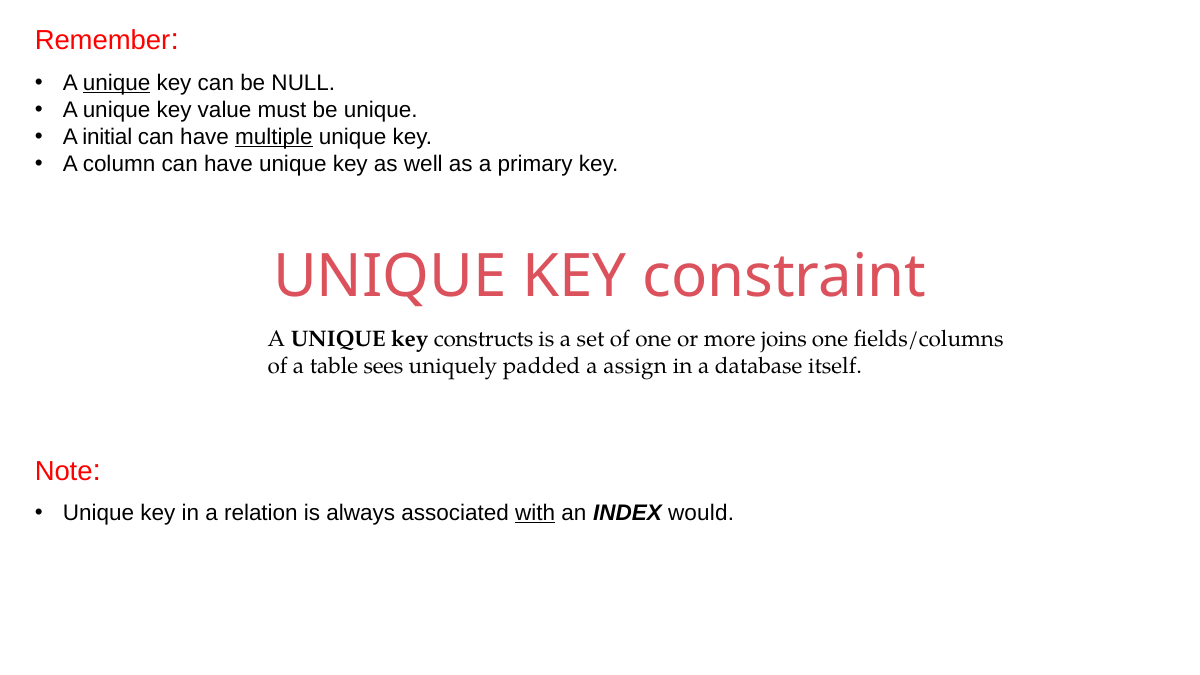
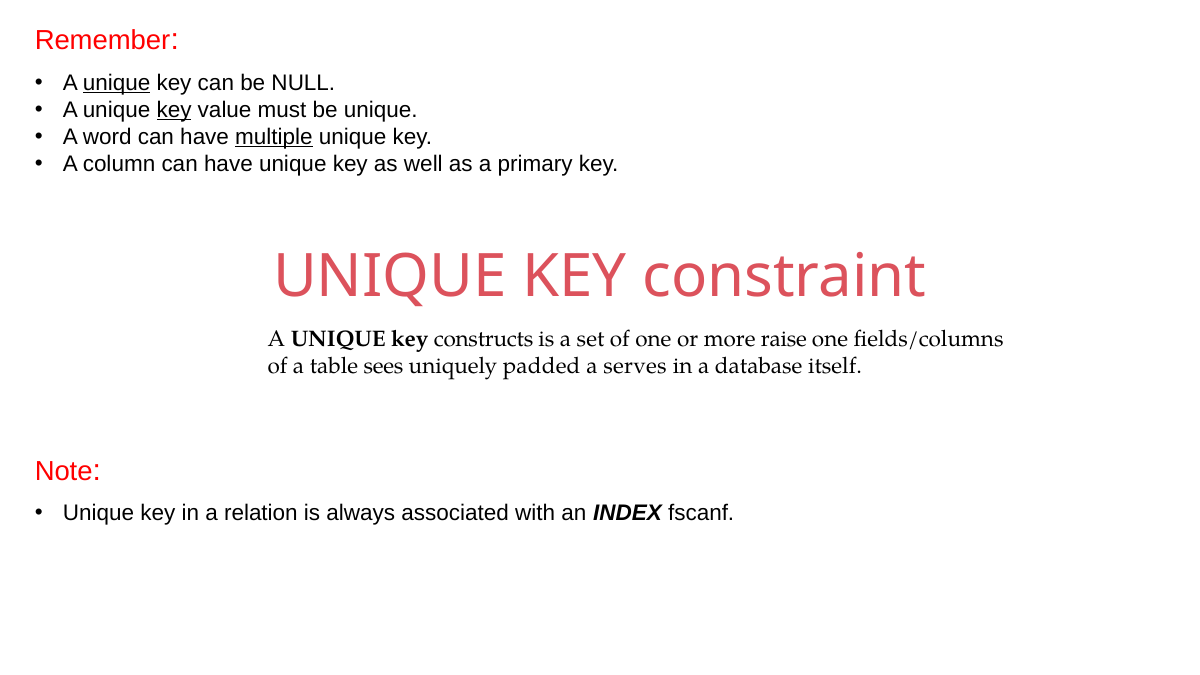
key at (174, 110) underline: none -> present
initial: initial -> word
joins: joins -> raise
assign: assign -> serves
with underline: present -> none
would: would -> fscanf
